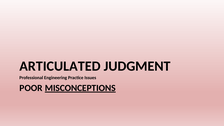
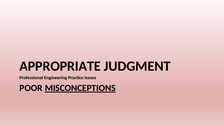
ARTICULATED: ARTICULATED -> APPROPRIATE
